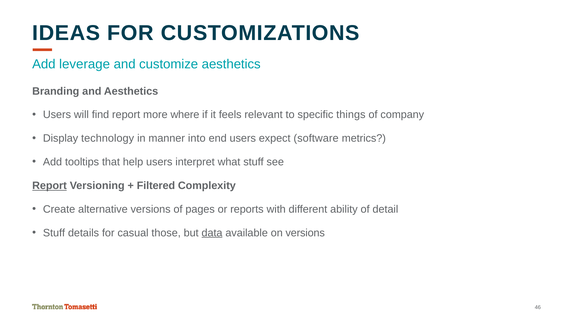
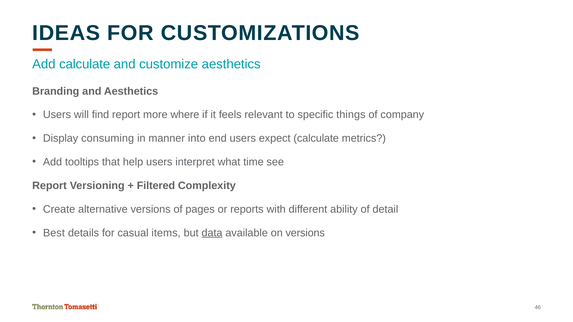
Add leverage: leverage -> calculate
technology: technology -> consuming
expect software: software -> calculate
what stuff: stuff -> time
Report at (50, 186) underline: present -> none
Stuff at (54, 233): Stuff -> Best
those: those -> items
